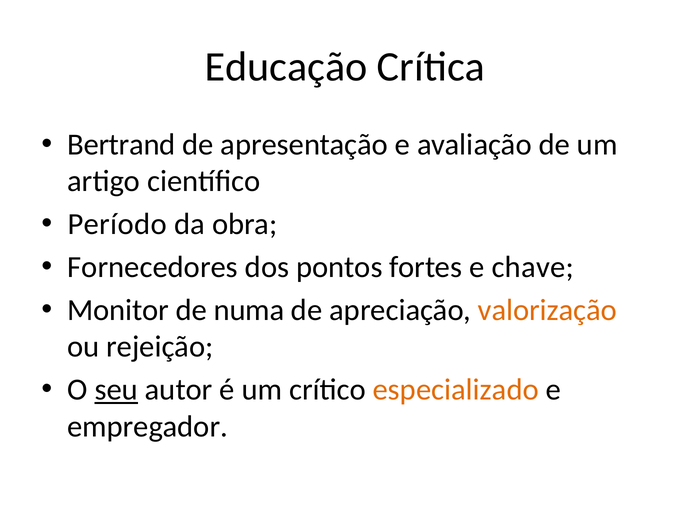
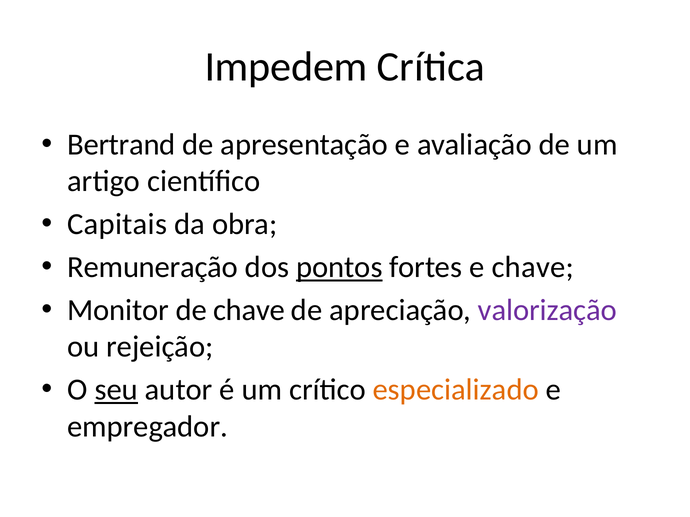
Educação: Educação -> Impedem
Período: Período -> Capitais
Fornecedores: Fornecedores -> Remuneração
pontos underline: none -> present
de numa: numa -> chave
valorização colour: orange -> purple
